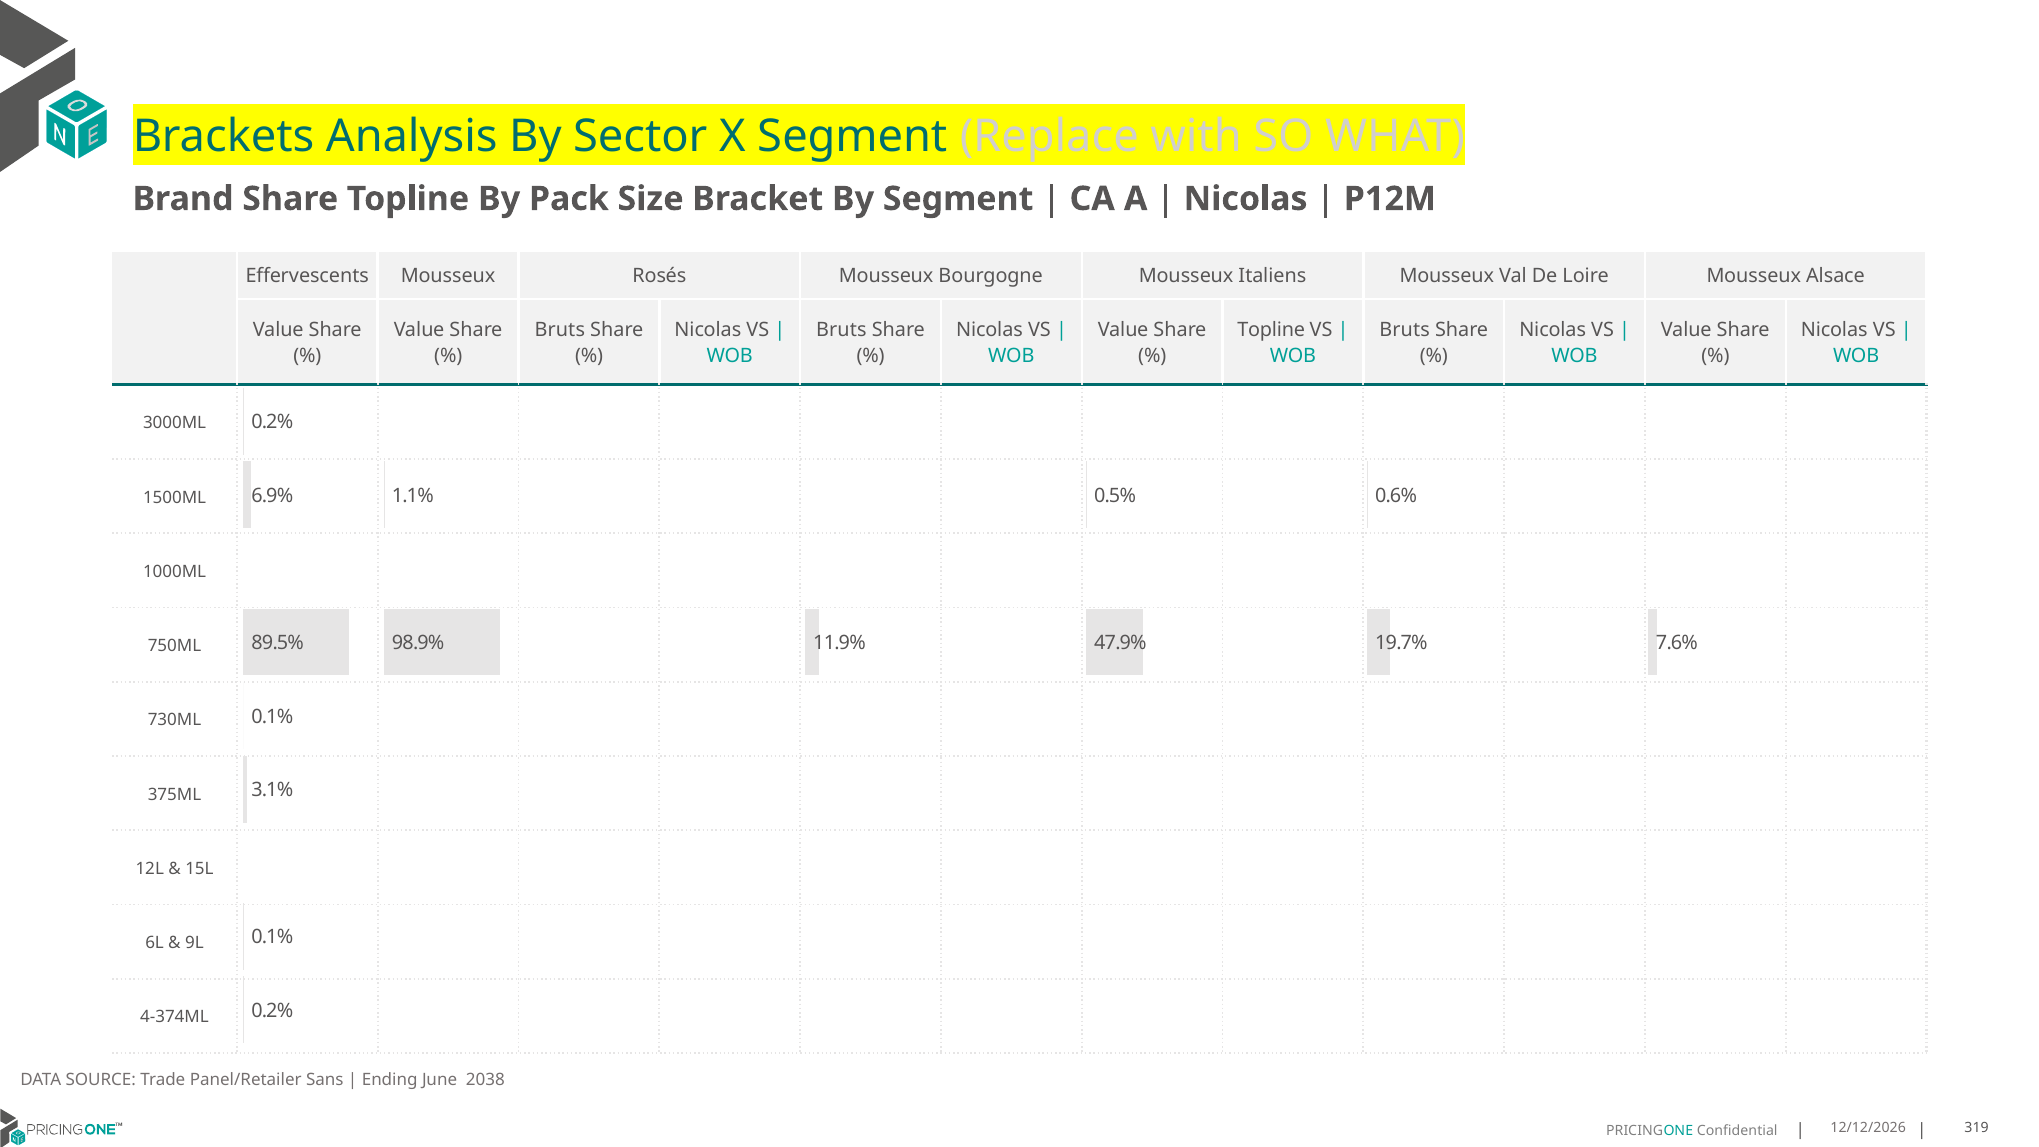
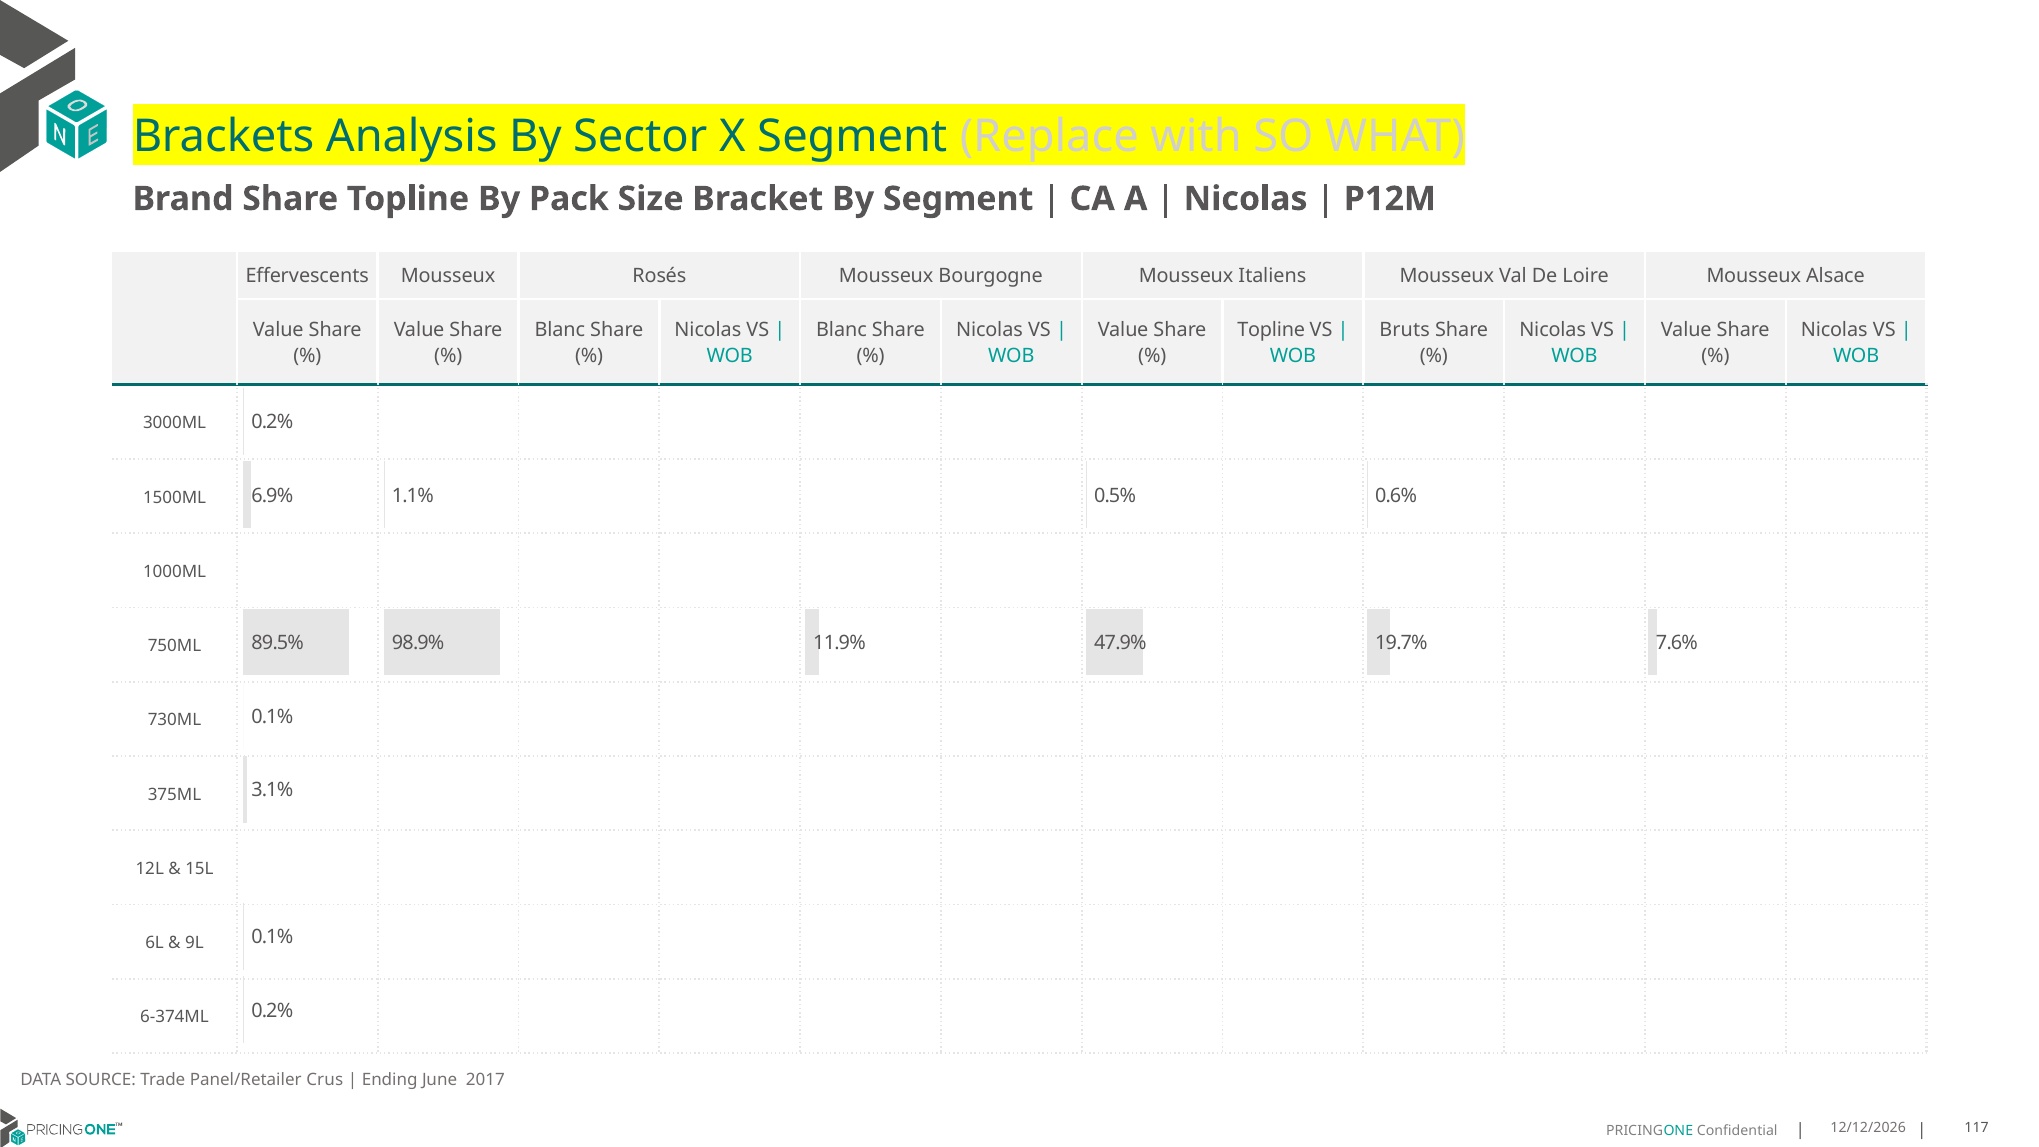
Bruts at (560, 329): Bruts -> Blanc
Bruts at (841, 329): Bruts -> Blanc
4-374ML: 4-374ML -> 6-374ML
Sans: Sans -> Crus
2038: 2038 -> 2017
319: 319 -> 117
